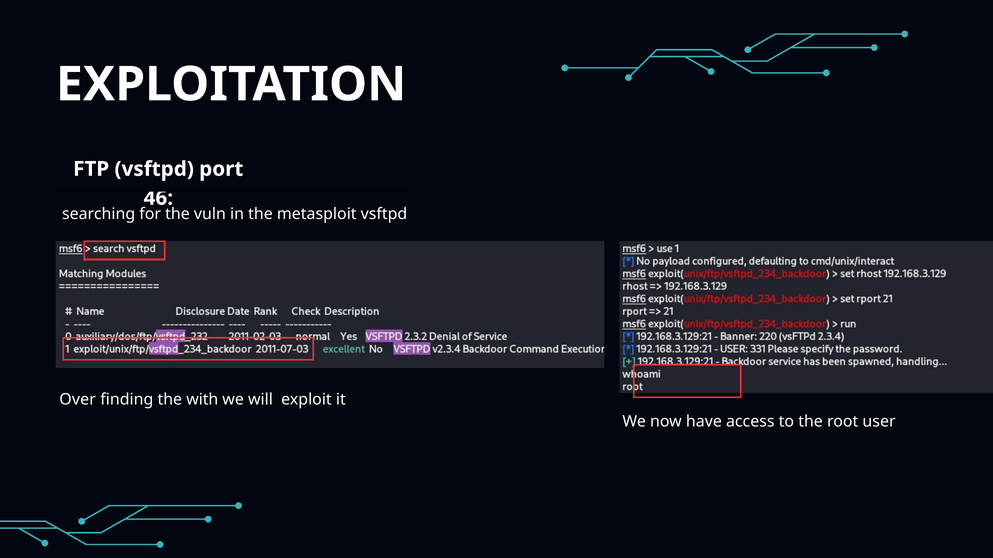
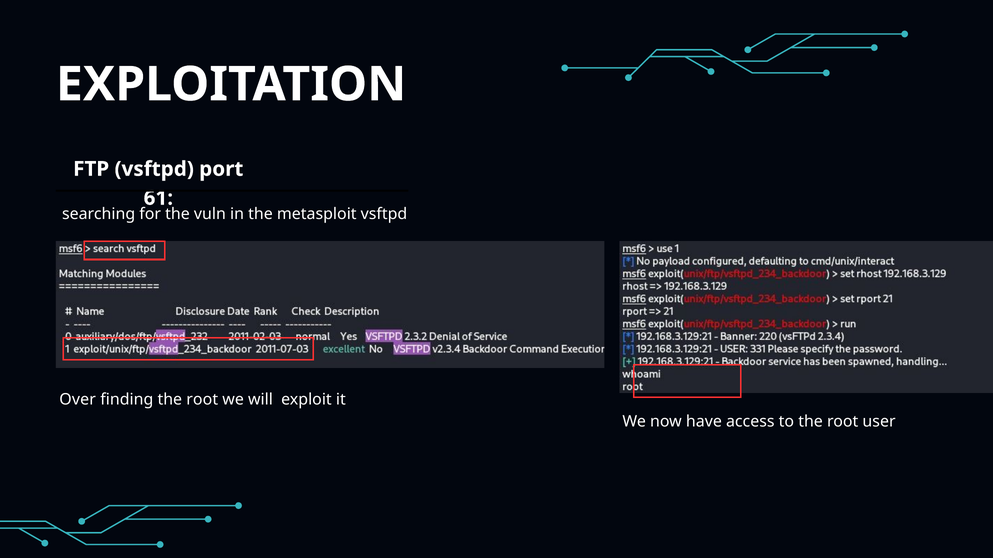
46: 46 -> 61
finding the with: with -> root
